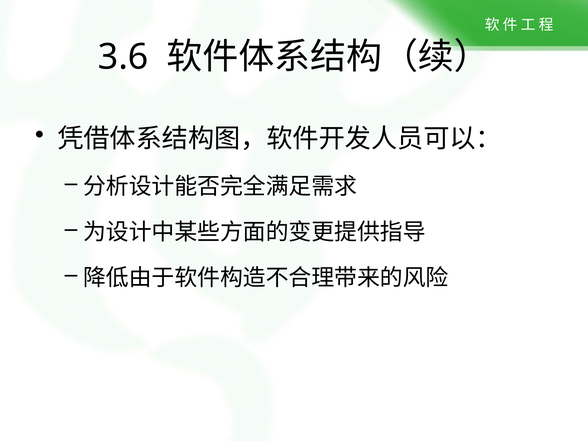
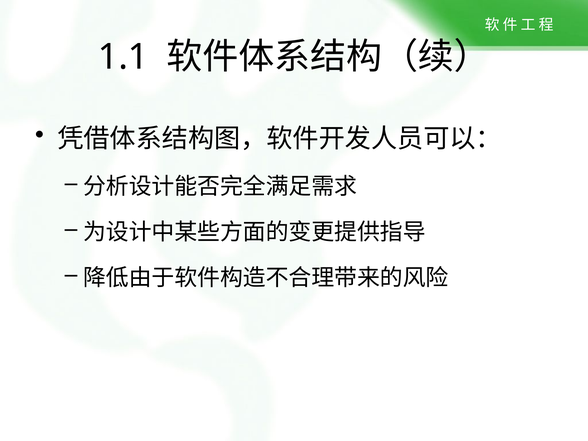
3.6: 3.6 -> 1.1
